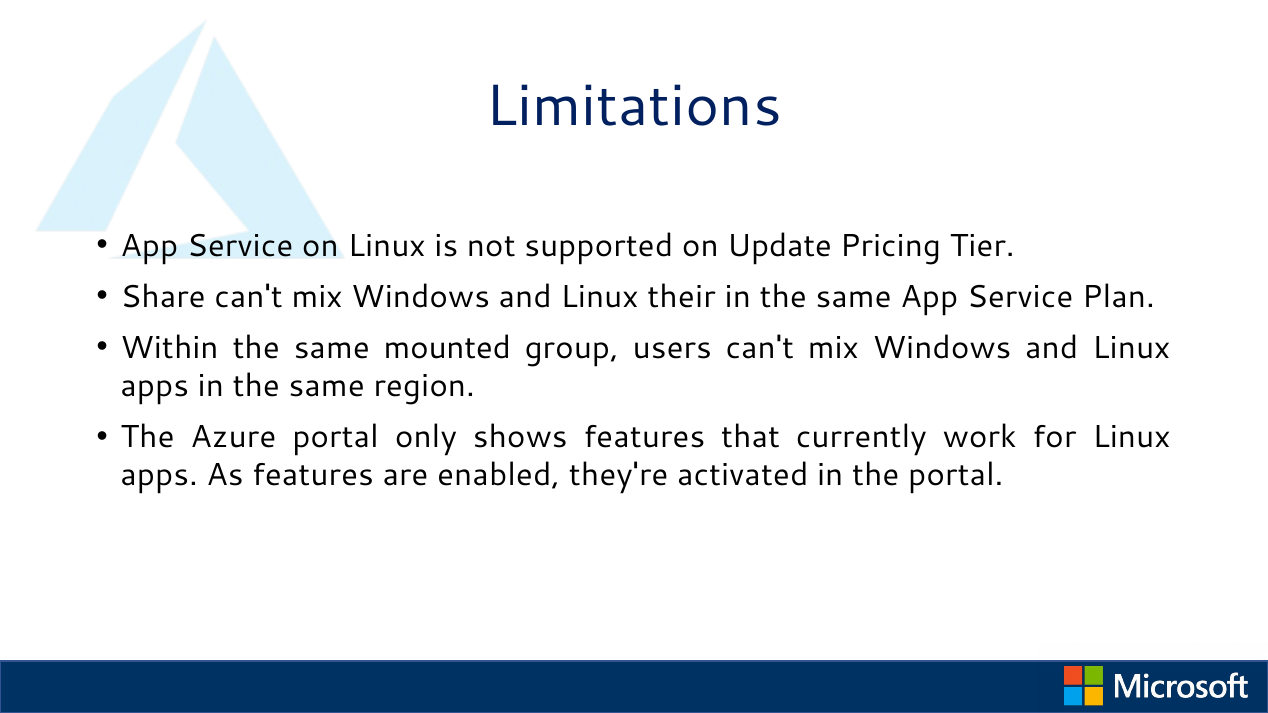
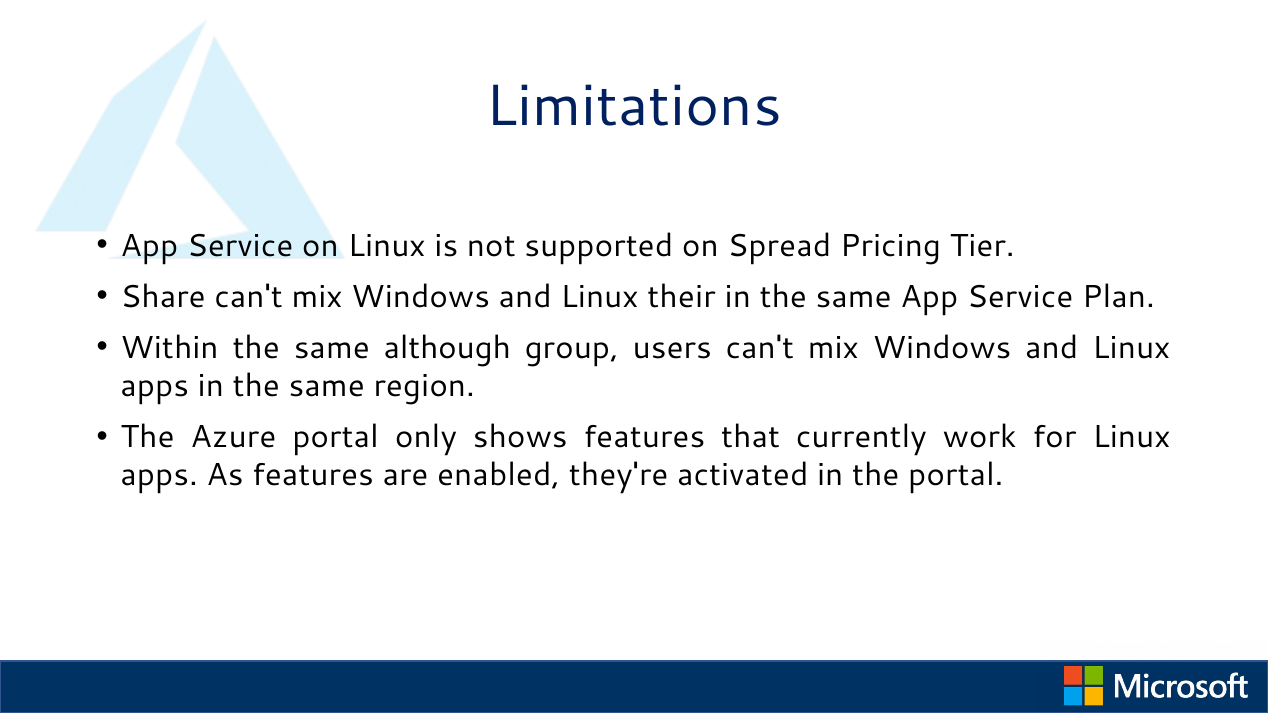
Update: Update -> Spread
mounted: mounted -> although
